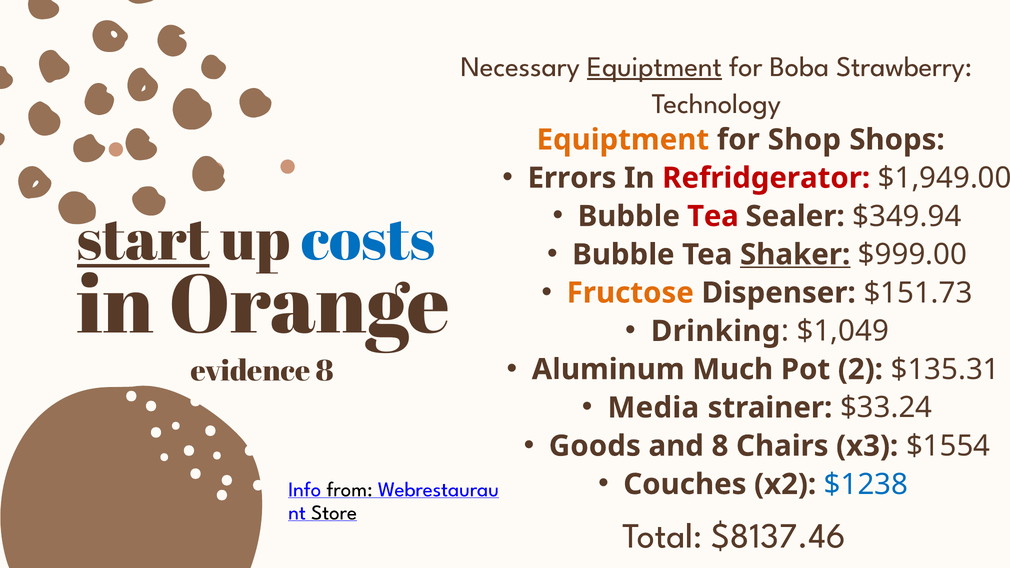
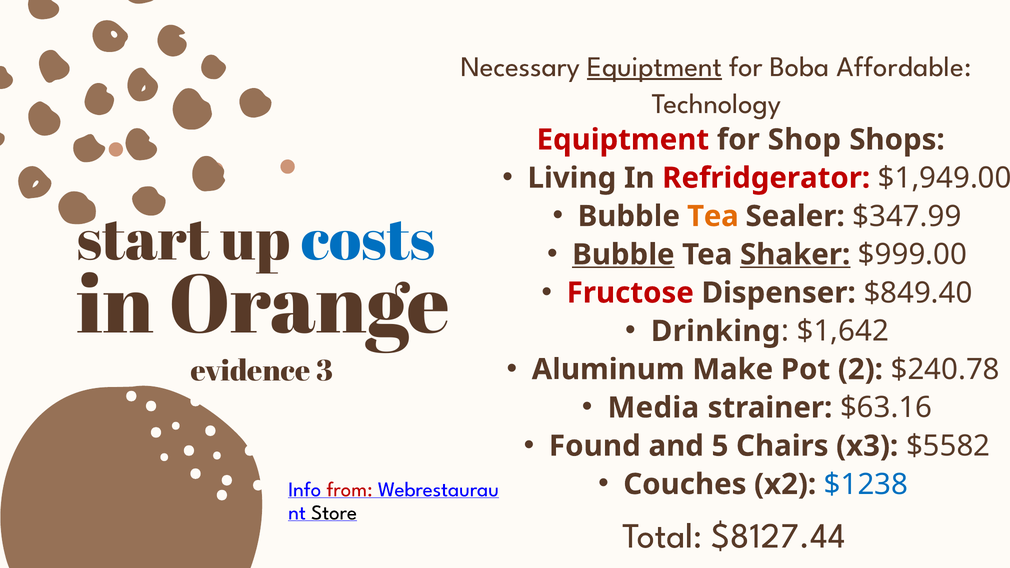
Strawberry: Strawberry -> Affordable
Equiptment at (623, 140) colour: orange -> red
Errors: Errors -> Living
Tea at (713, 216) colour: red -> orange
$349.94: $349.94 -> $347.99
start underline: present -> none
Bubble at (623, 255) underline: none -> present
Fructose colour: orange -> red
$151.73: $151.73 -> $849.40
$1,049: $1,049 -> $1,642
Much: Much -> Make
$135.31: $135.31 -> $240.78
evidence 8: 8 -> 3
$33.24: $33.24 -> $63.16
Goods: Goods -> Found
and 8: 8 -> 5
$1554: $1554 -> $5582
from colour: black -> red
$8137.46: $8137.46 -> $8127.44
